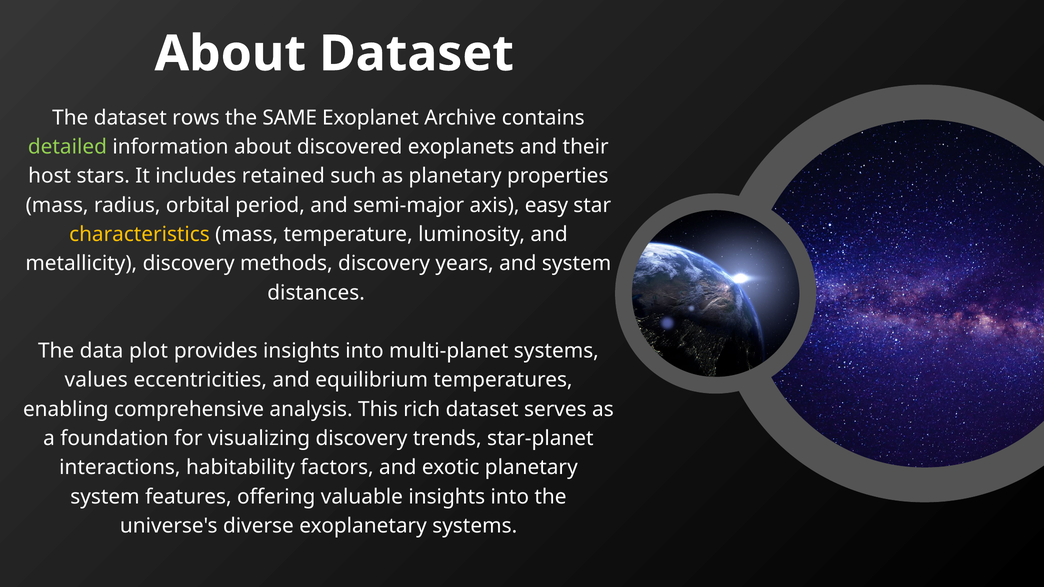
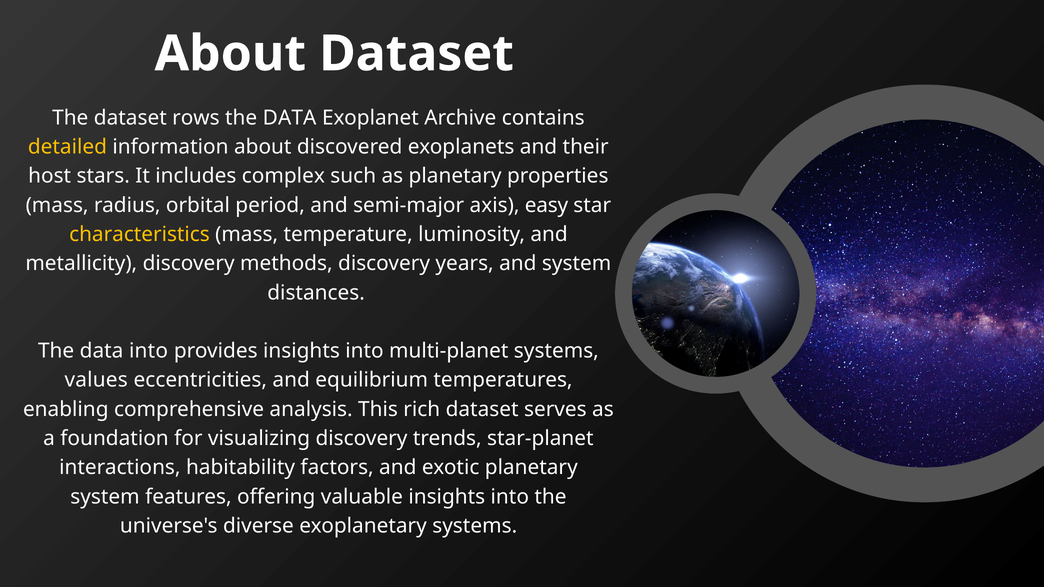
SAME at (290, 118): SAME -> DATA
detailed colour: light green -> yellow
retained: retained -> complex
data plot: plot -> into
